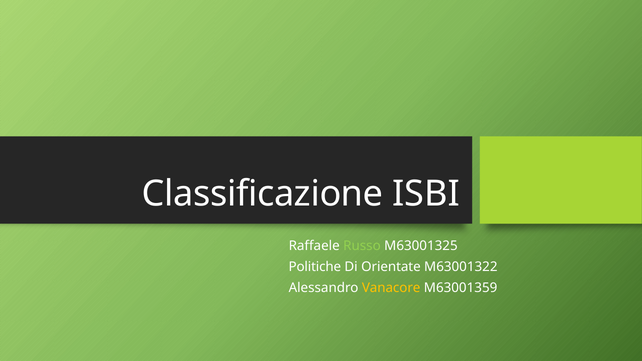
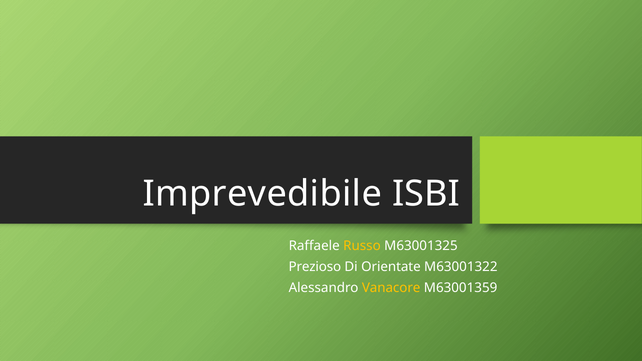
Classificazione: Classificazione -> Imprevedibile
Russo colour: light green -> yellow
Politiche: Politiche -> Prezioso
